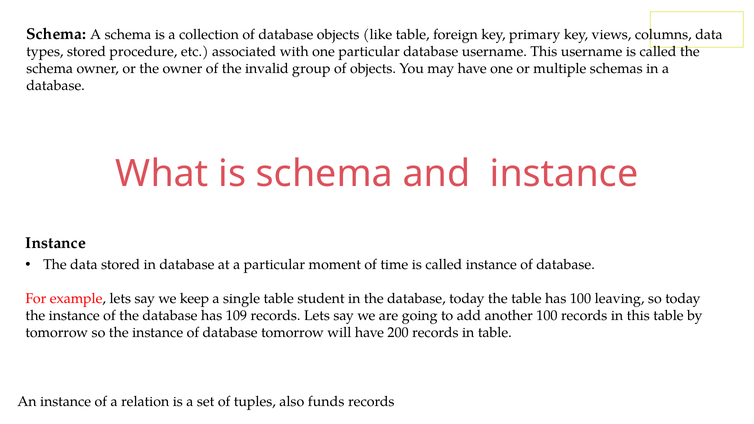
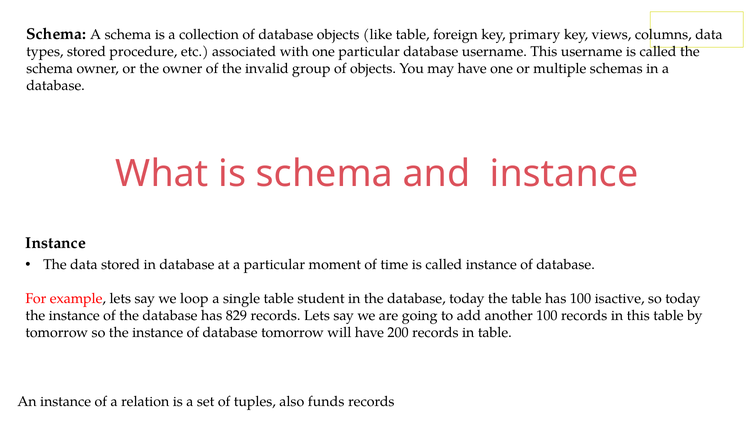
keep: keep -> loop
leaving: leaving -> isactive
109: 109 -> 829
